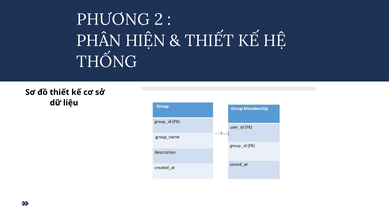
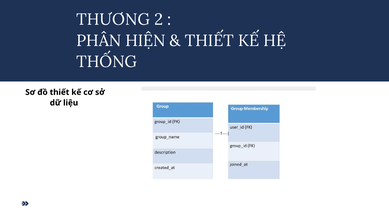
PHƯƠNG: PHƯƠNG -> THƯƠNG
